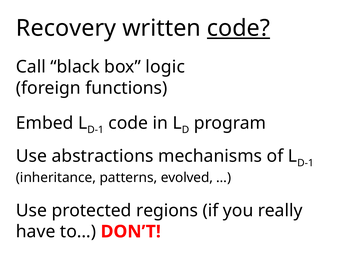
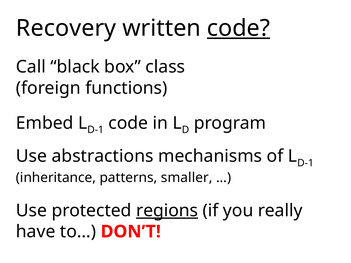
logic: logic -> class
evolved: evolved -> smaller
regions underline: none -> present
